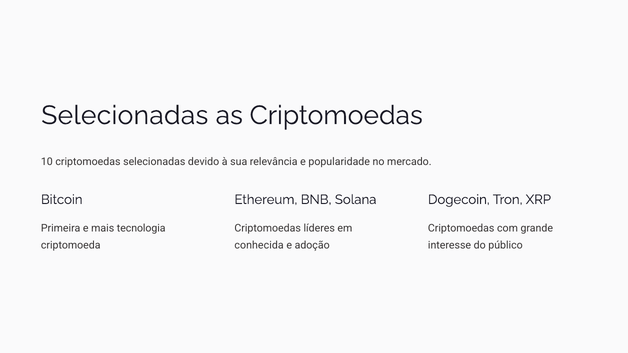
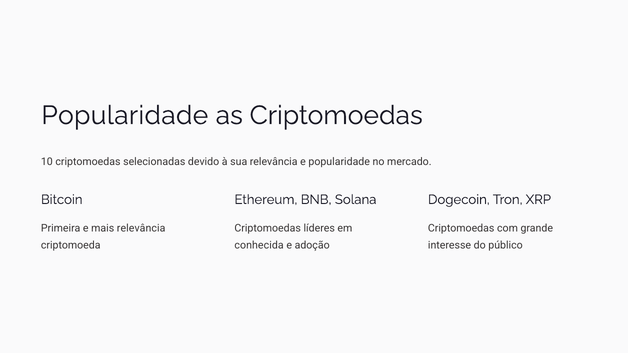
Selecionadas at (125, 115): Selecionadas -> Popularidade
mais tecnologia: tecnologia -> relevância
